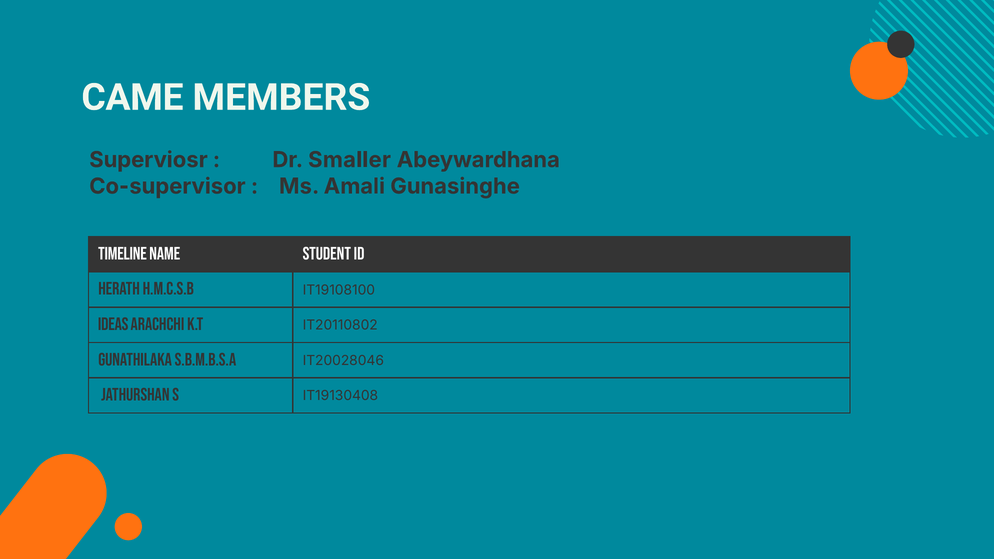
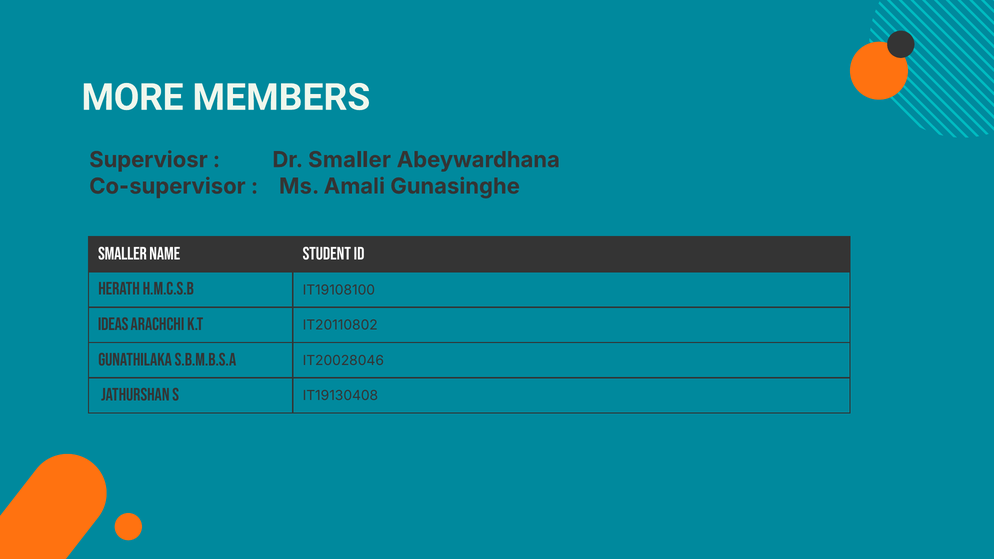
CAME: CAME -> MORE
Timeline at (123, 254): Timeline -> Smaller
